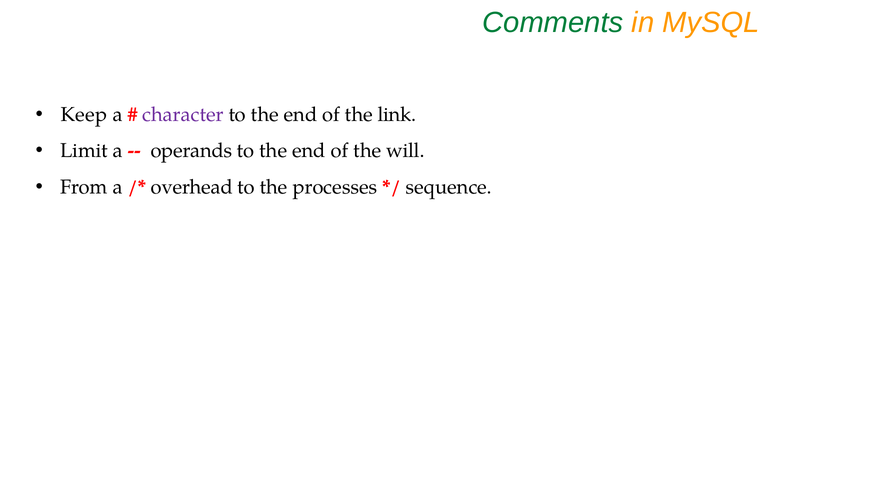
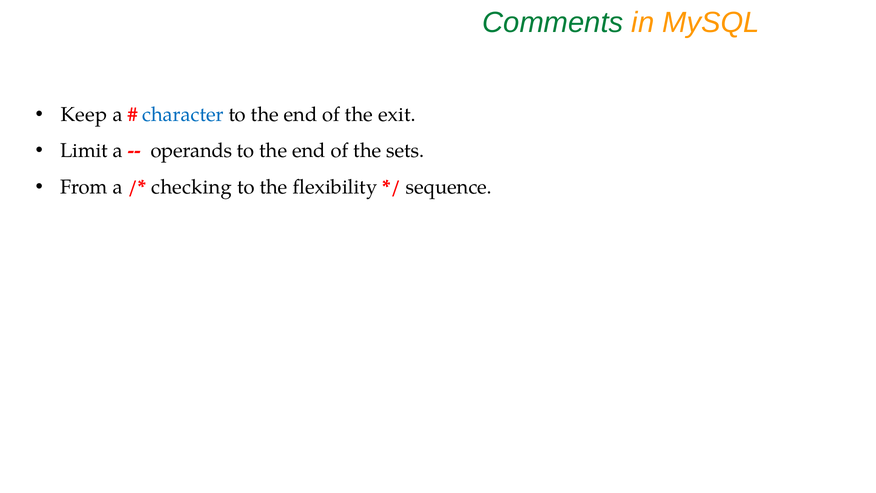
character colour: purple -> blue
link: link -> exit
will: will -> sets
overhead: overhead -> checking
processes: processes -> flexibility
